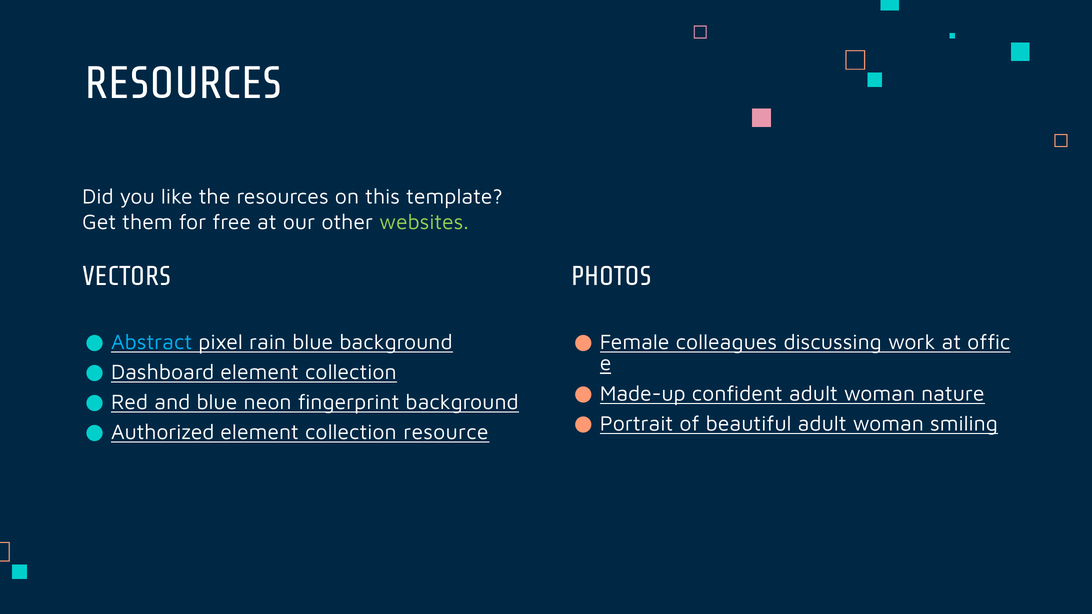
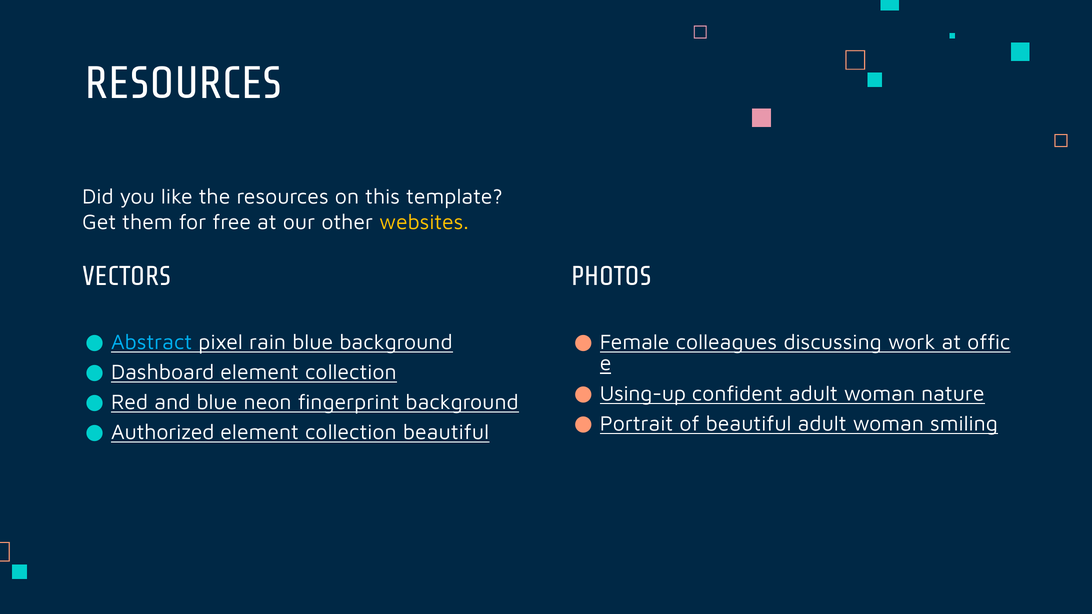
websites colour: light green -> yellow
Made-up: Made-up -> Using-up
collection resource: resource -> beautiful
